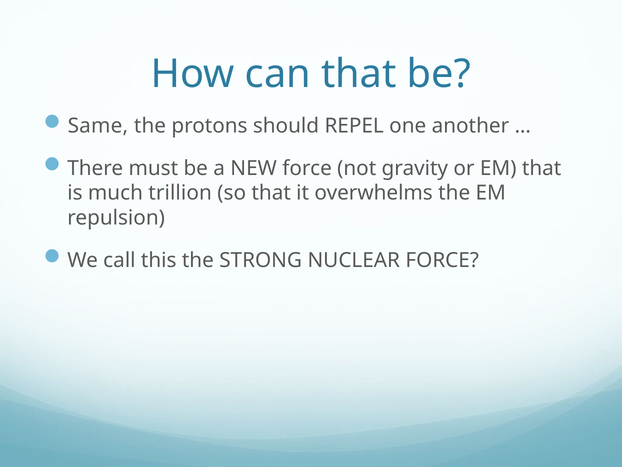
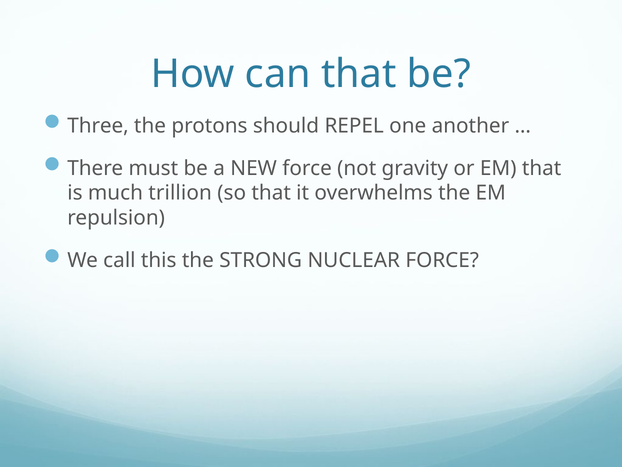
Same: Same -> Three
